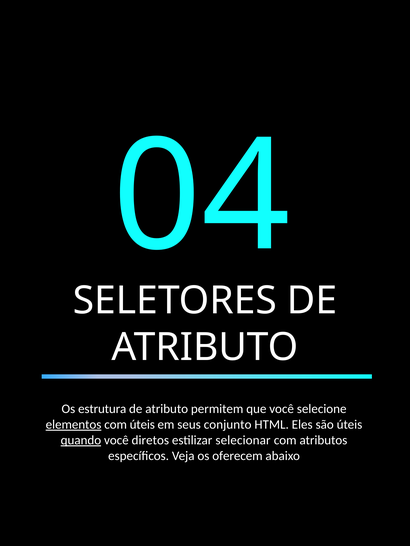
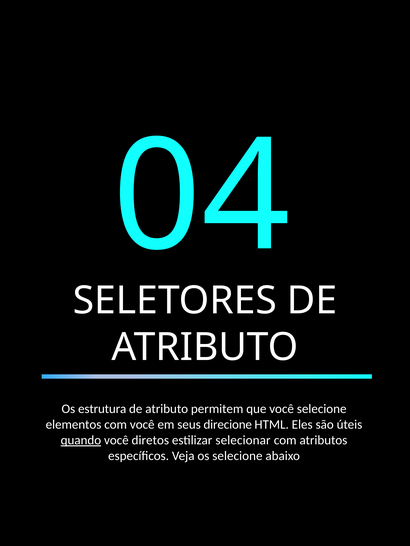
elementos underline: present -> none
com úteis: úteis -> você
conjunto: conjunto -> direcione
os oferecem: oferecem -> selecione
